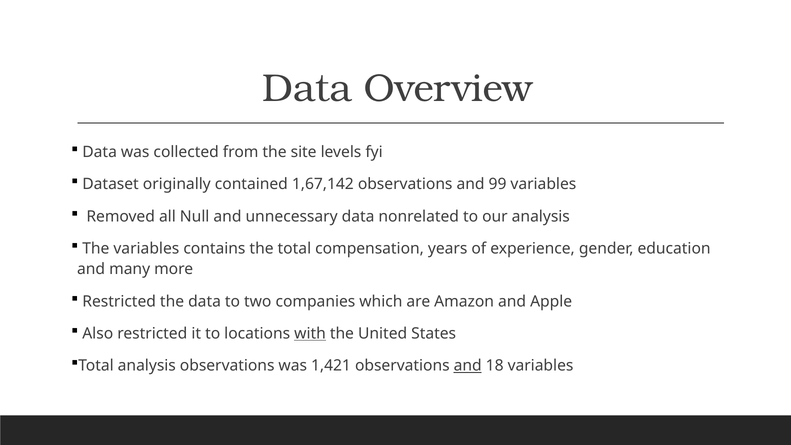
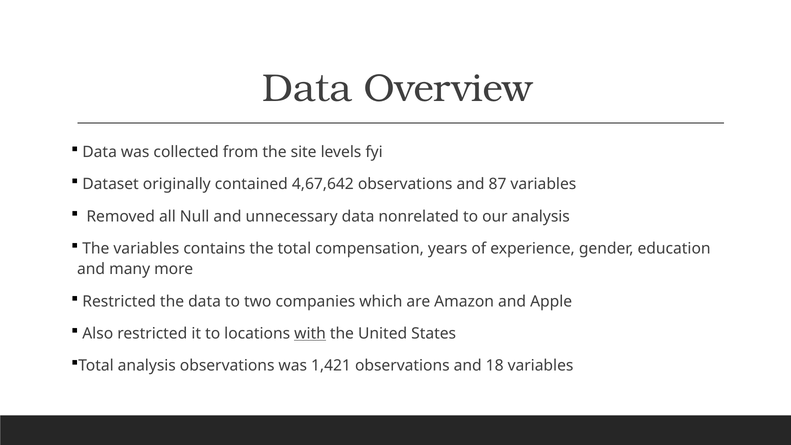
1,67,142: 1,67,142 -> 4,67,642
99: 99 -> 87
and at (468, 366) underline: present -> none
